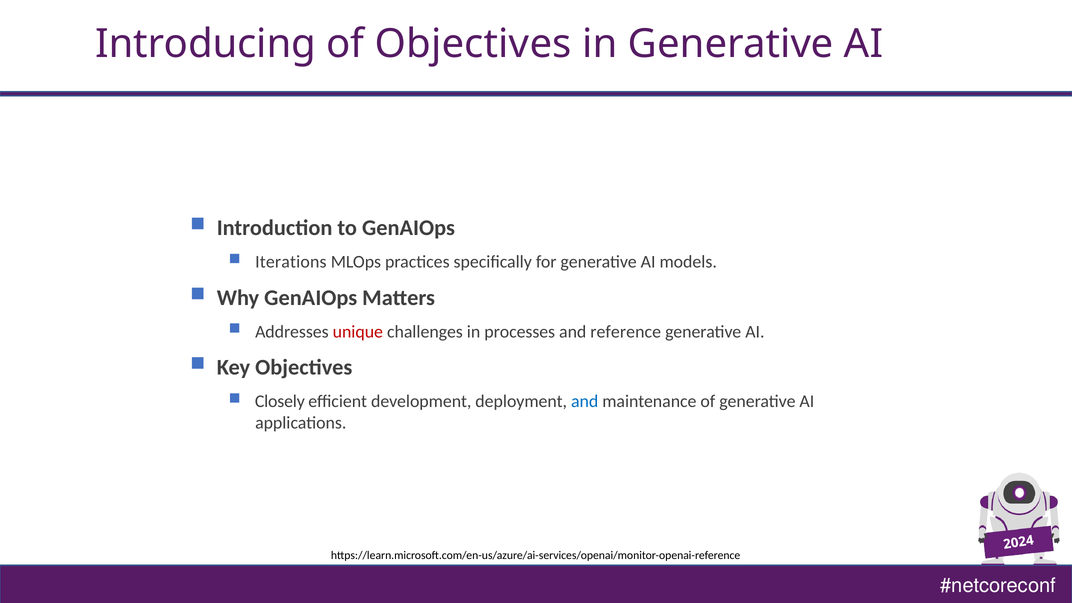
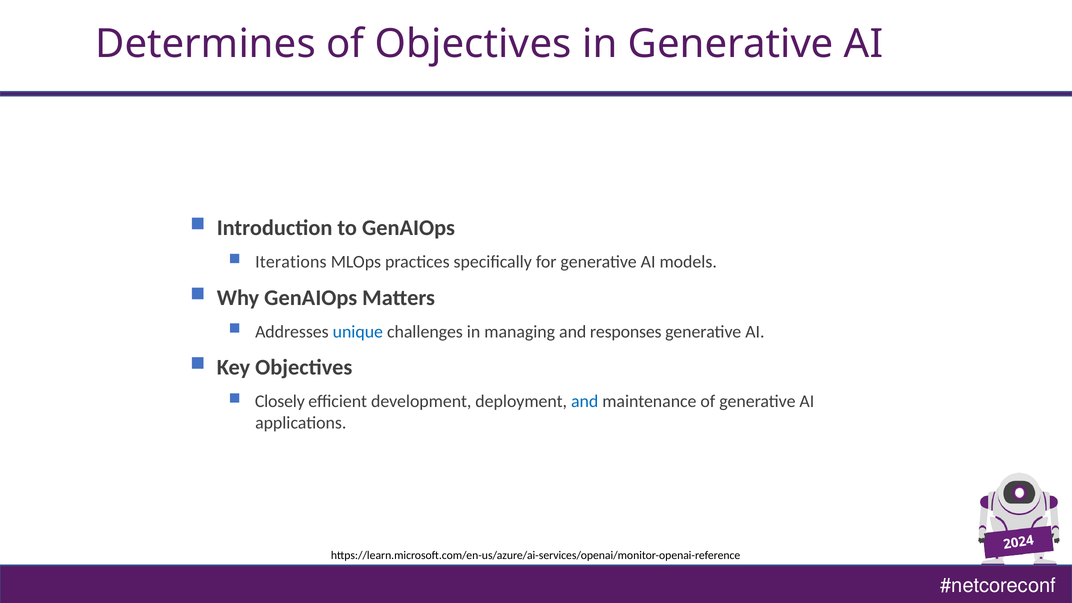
Introducing: Introducing -> Determines
unique colour: red -> blue
processes: processes -> managing
reference: reference -> responses
